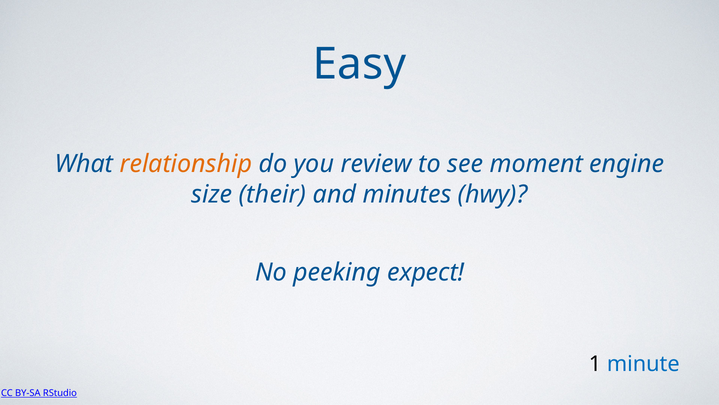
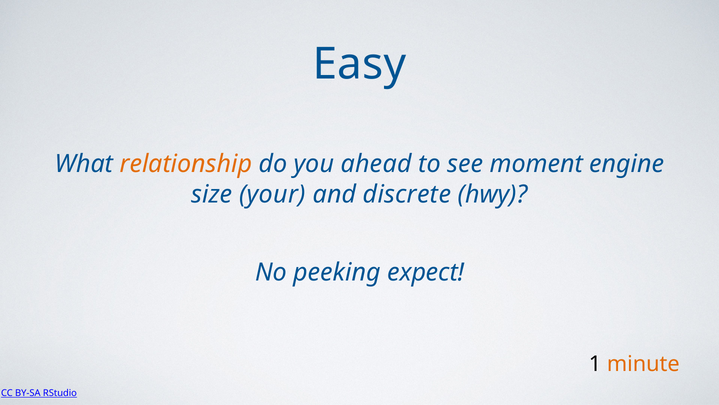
review: review -> ahead
their: their -> your
minutes: minutes -> discrete
minute colour: blue -> orange
